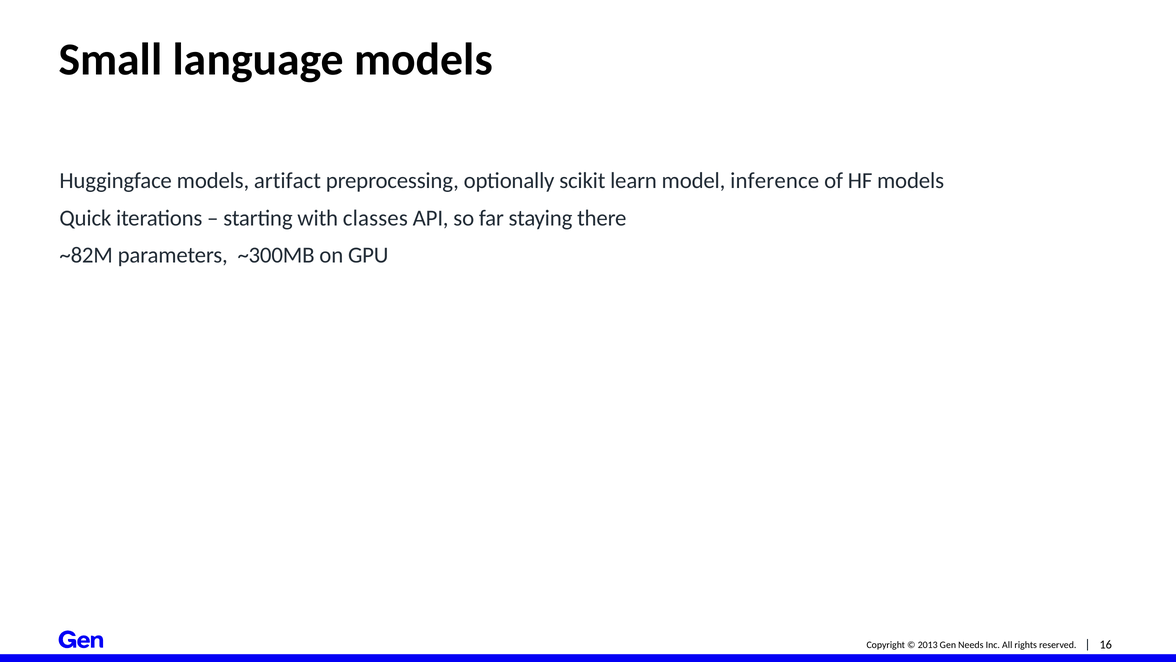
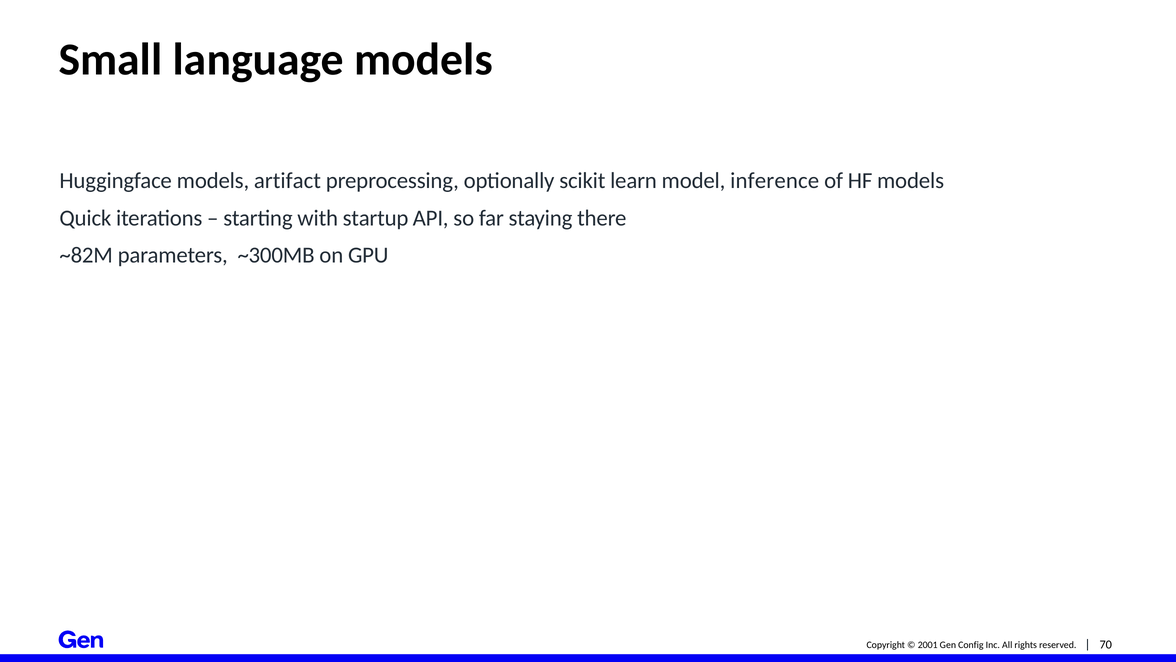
classes: classes -> startup
2013: 2013 -> 2001
Needs: Needs -> Config
16: 16 -> 70
